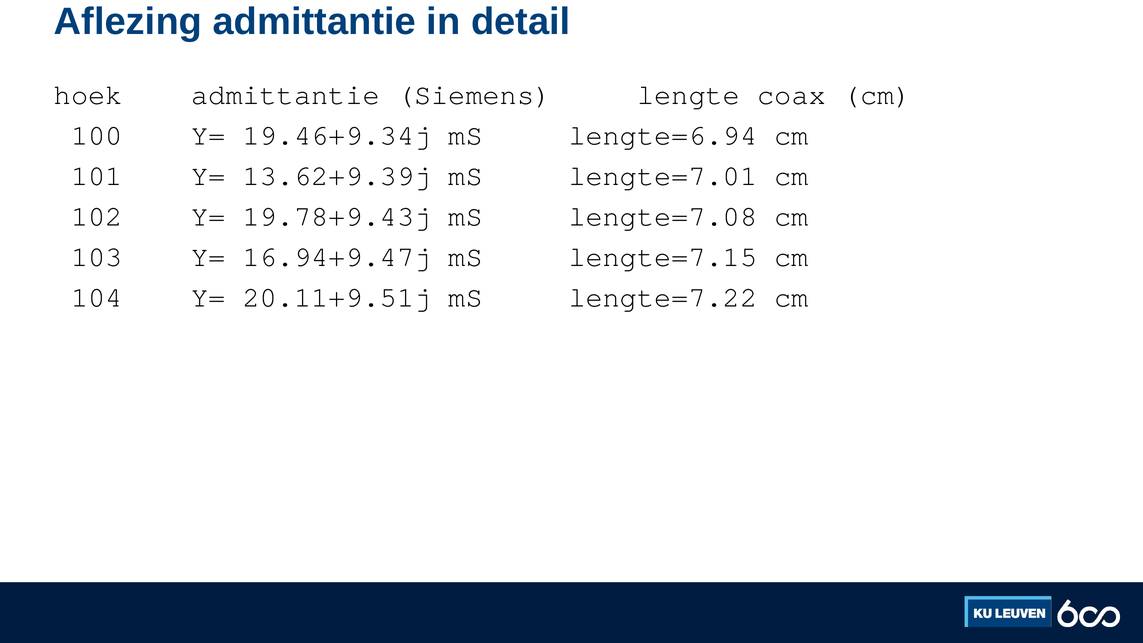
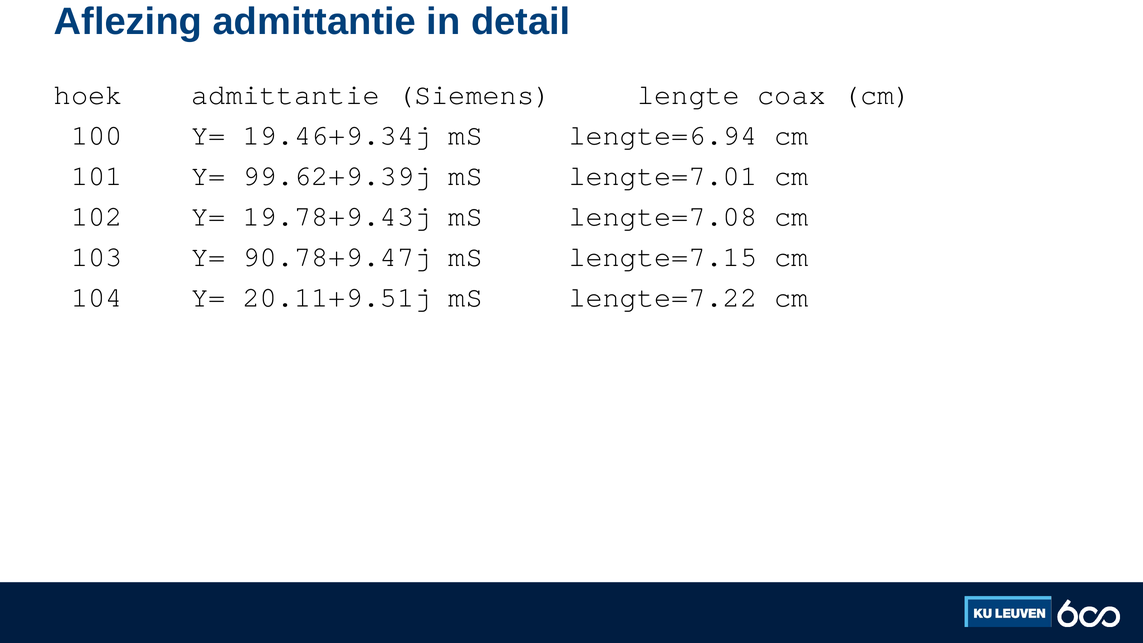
13.62+9.39j: 13.62+9.39j -> 99.62+9.39j
16.94+9.47j: 16.94+9.47j -> 90.78+9.47j
